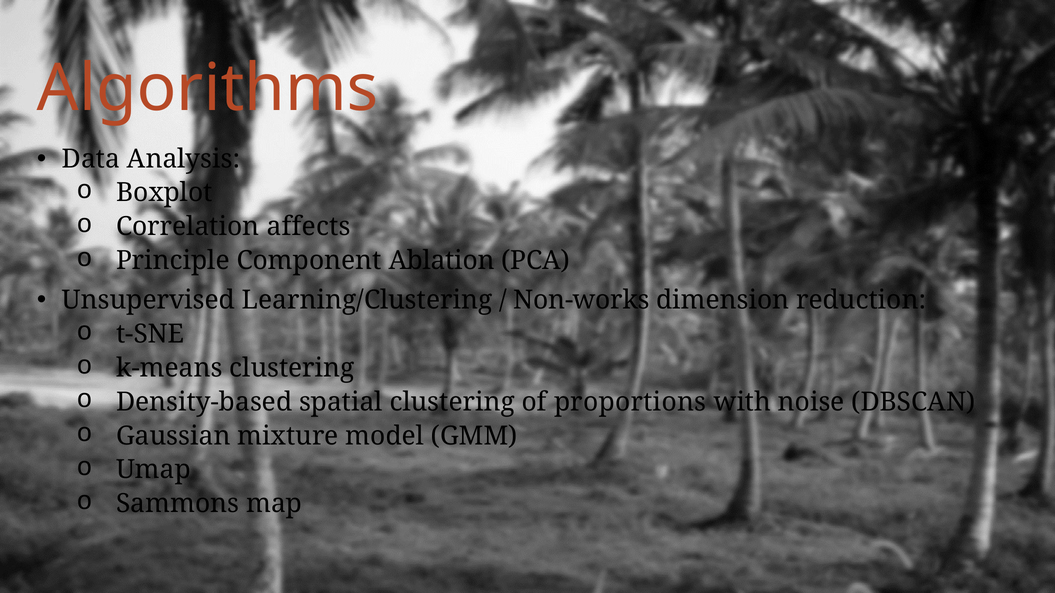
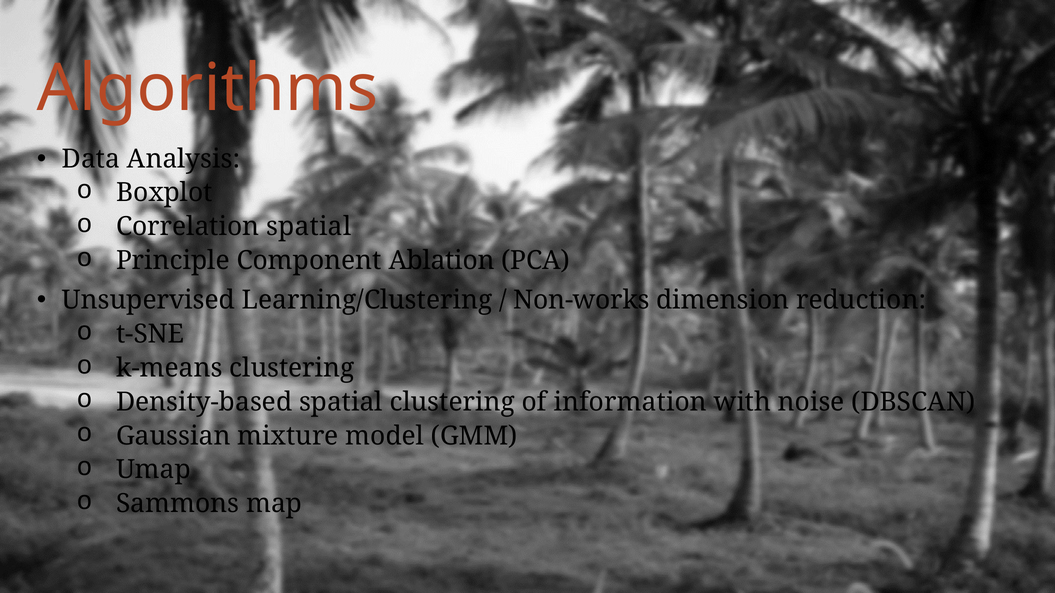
Correlation affects: affects -> spatial
proportions: proportions -> information
